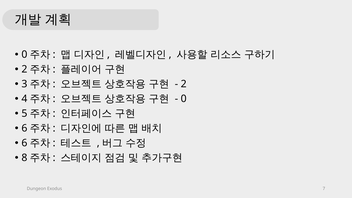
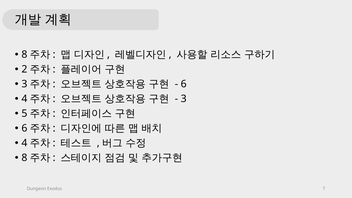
0 at (24, 55): 0 -> 8
2 at (184, 84): 2 -> 6
0 at (184, 99): 0 -> 3
6 at (24, 143): 6 -> 4
